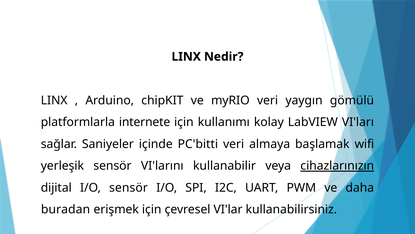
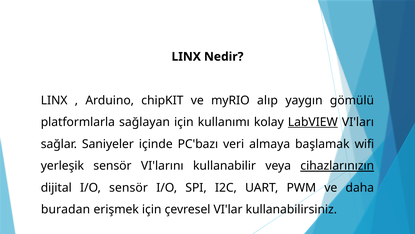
myRIO veri: veri -> alıp
internete: internete -> sağlayan
LabVIEW underline: none -> present
PC'bitti: PC'bitti -> PC'bazı
